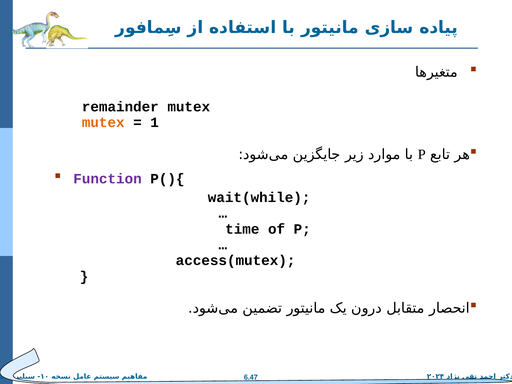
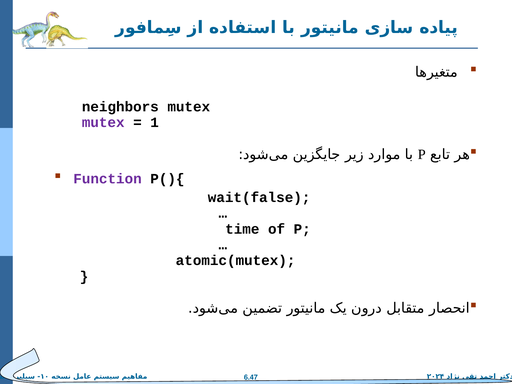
remainder: remainder -> neighbors
mutex at (103, 122) colour: orange -> purple
wait(while: wait(while -> wait(false
access(mutex: access(mutex -> atomic(mutex
